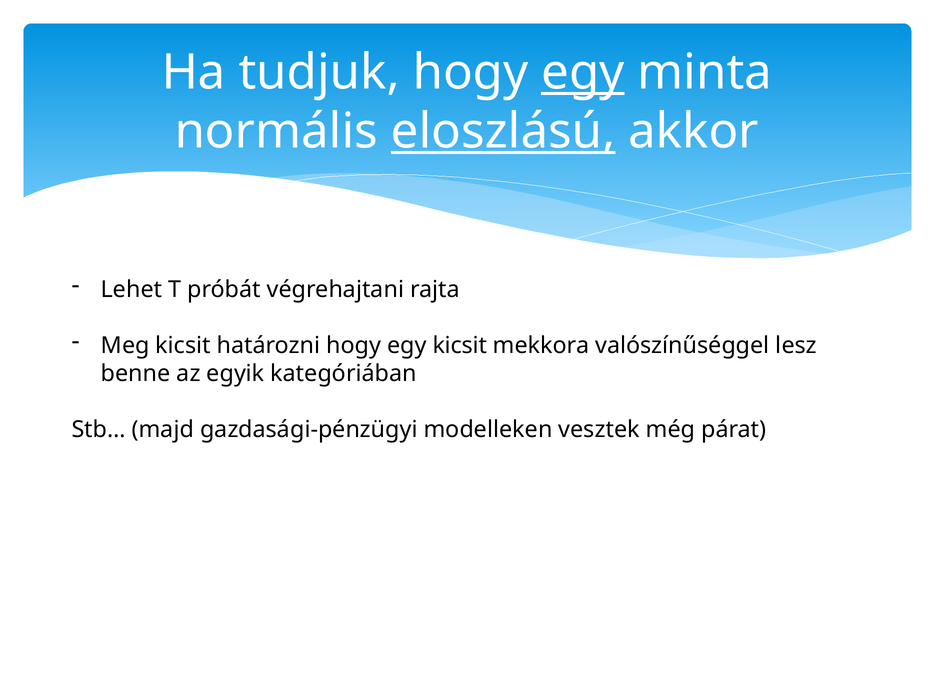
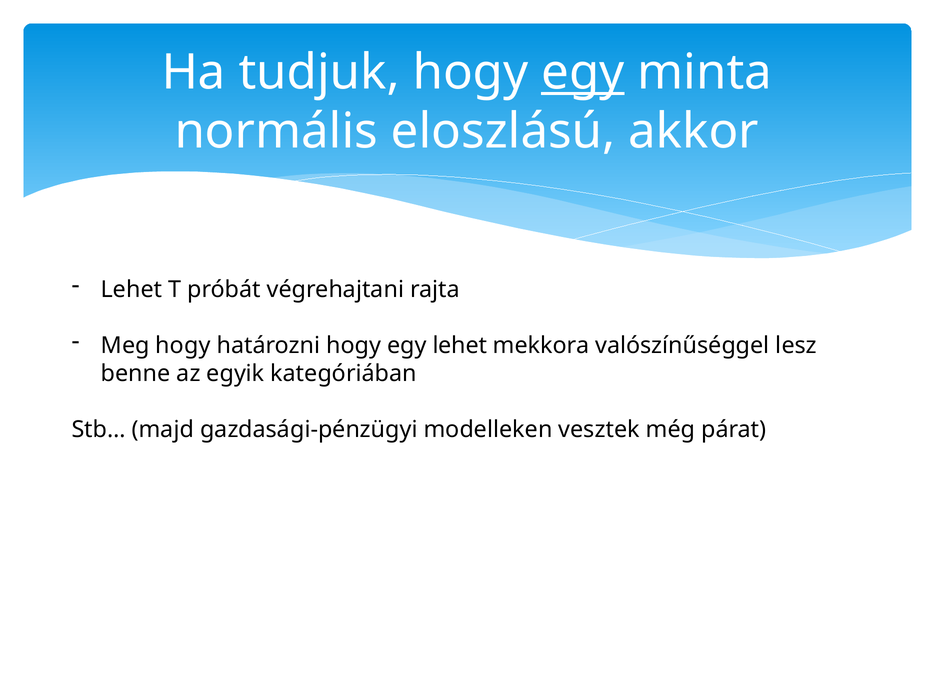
eloszlású underline: present -> none
Meg kicsit: kicsit -> hogy
egy kicsit: kicsit -> lehet
